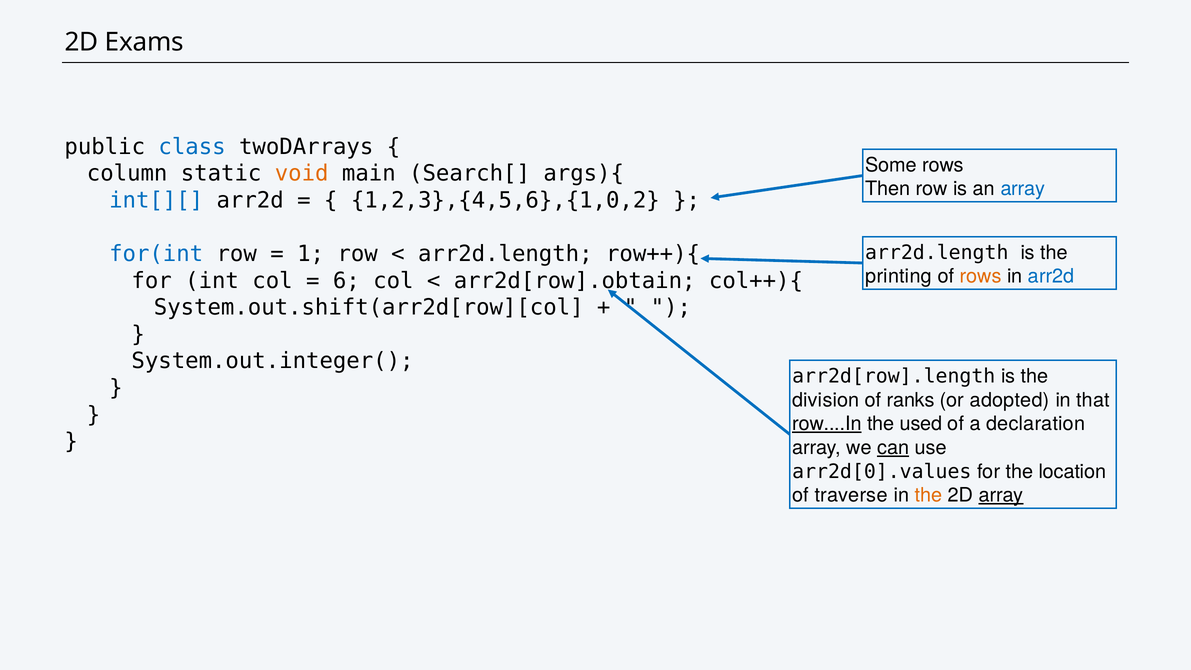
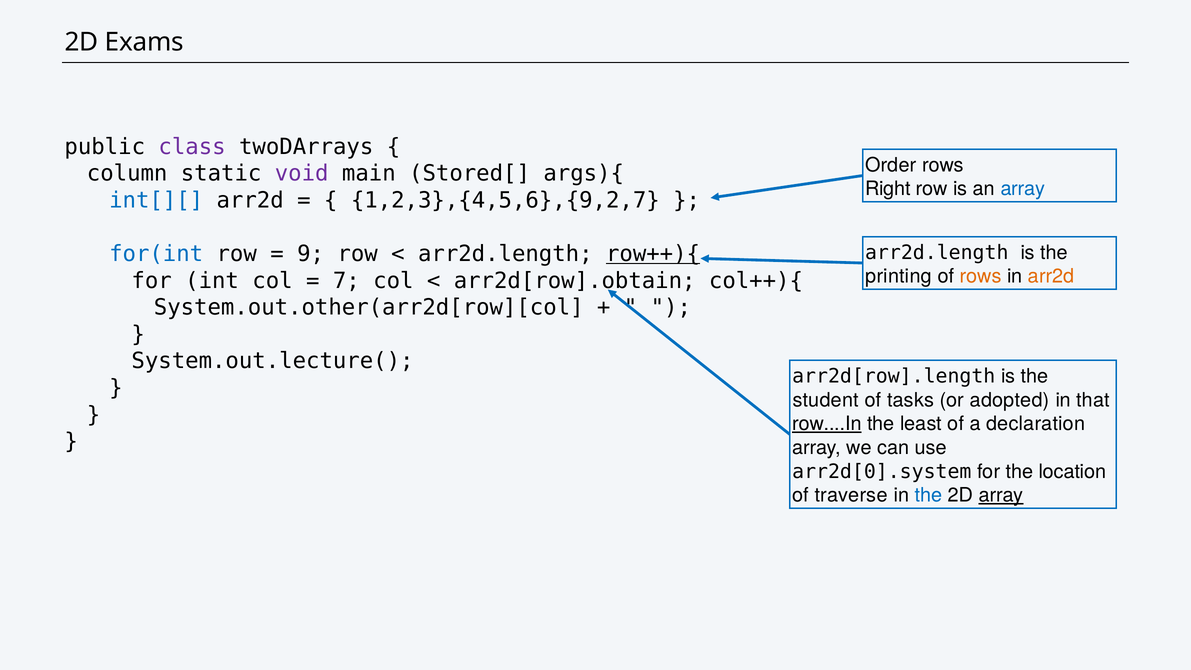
class colour: blue -> purple
Some: Some -> Order
void colour: orange -> purple
Search[: Search[ -> Stored[
Then: Then -> Right
1,2,3},{4,5,6},{1,0,2: 1,2,3},{4,5,6},{1,0,2 -> 1,2,3},{4,5,6},{9,2,7
1: 1 -> 9
row++){ underline: none -> present
arr2d at (1051, 276) colour: blue -> orange
6: 6 -> 7
System.out.shift(arr2d[row][col: System.out.shift(arr2d[row][col -> System.out.other(arr2d[row][col
System.out.integer(: System.out.integer( -> System.out.lecture(
division: division -> student
ranks: ranks -> tasks
used: used -> least
can underline: present -> none
arr2d[0].values: arr2d[0].values -> arr2d[0].system
the at (928, 495) colour: orange -> blue
